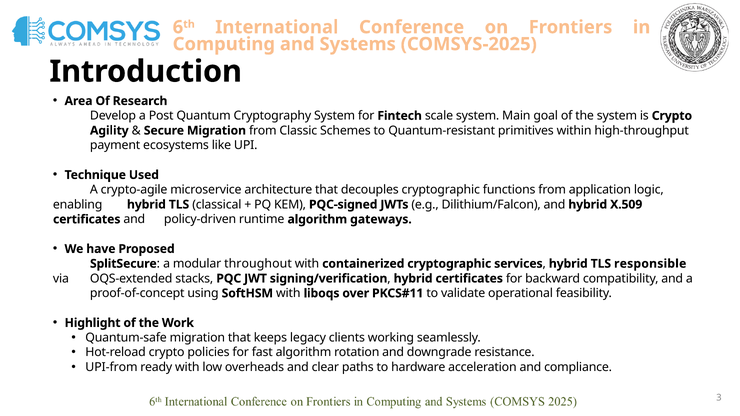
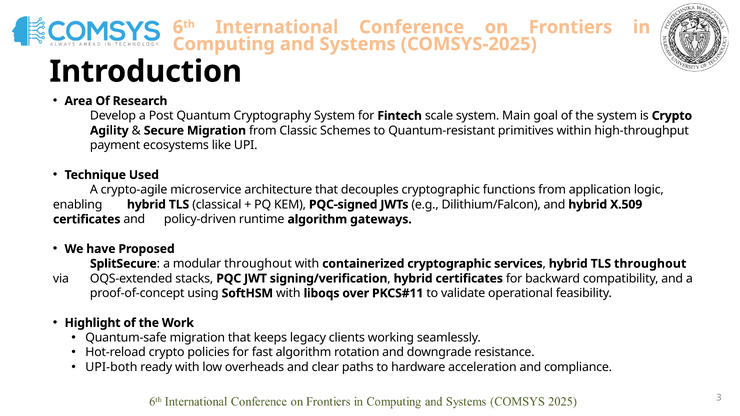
TLS responsible: responsible -> throughout
UPI-from: UPI-from -> UPI-both
